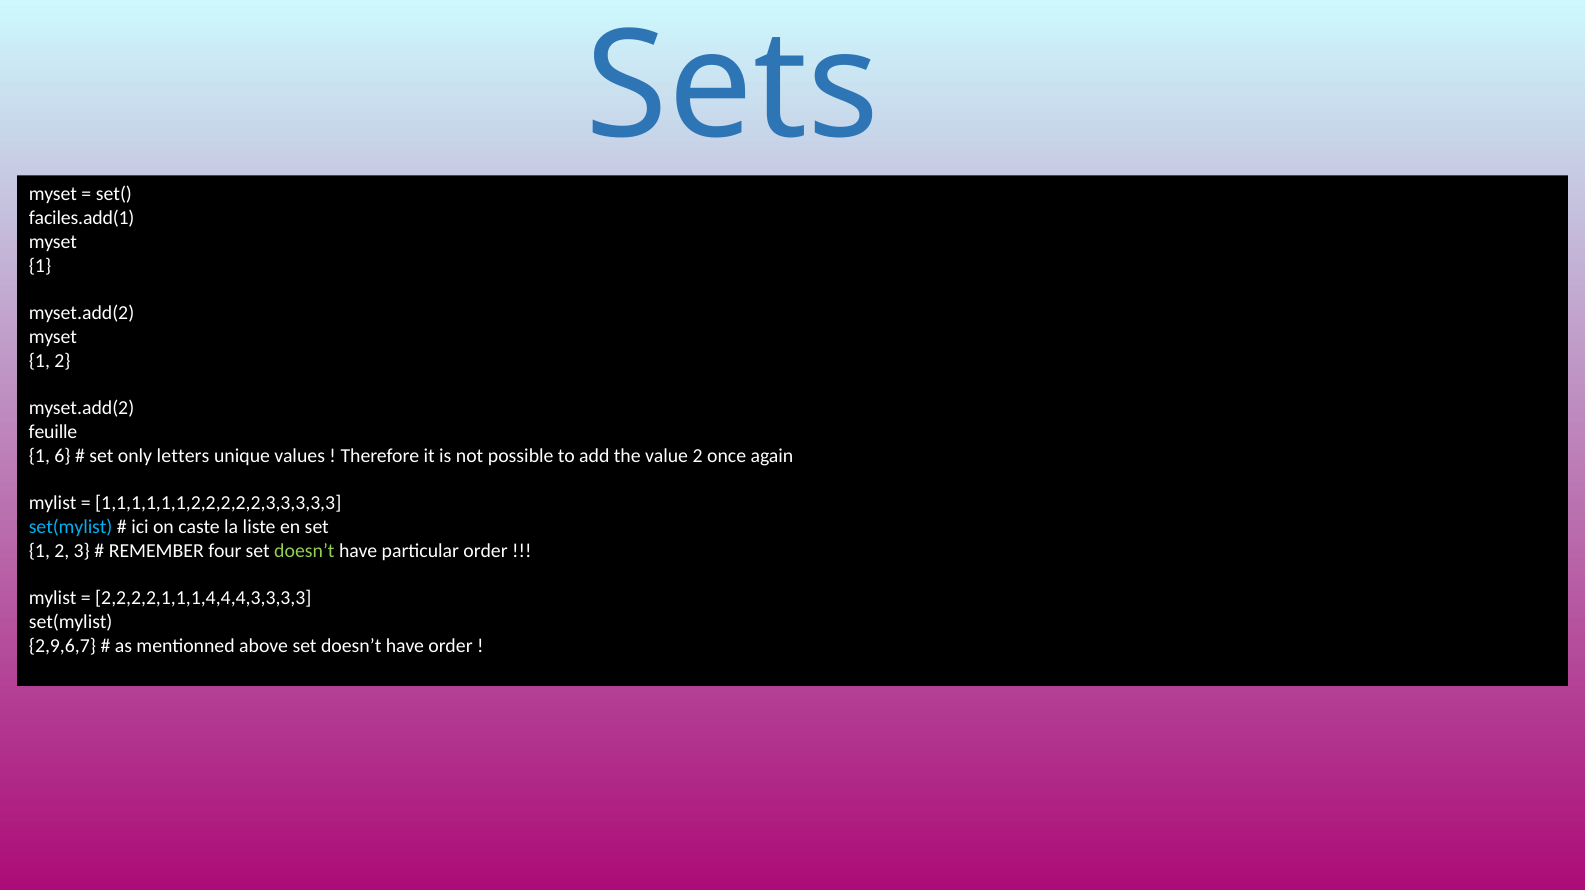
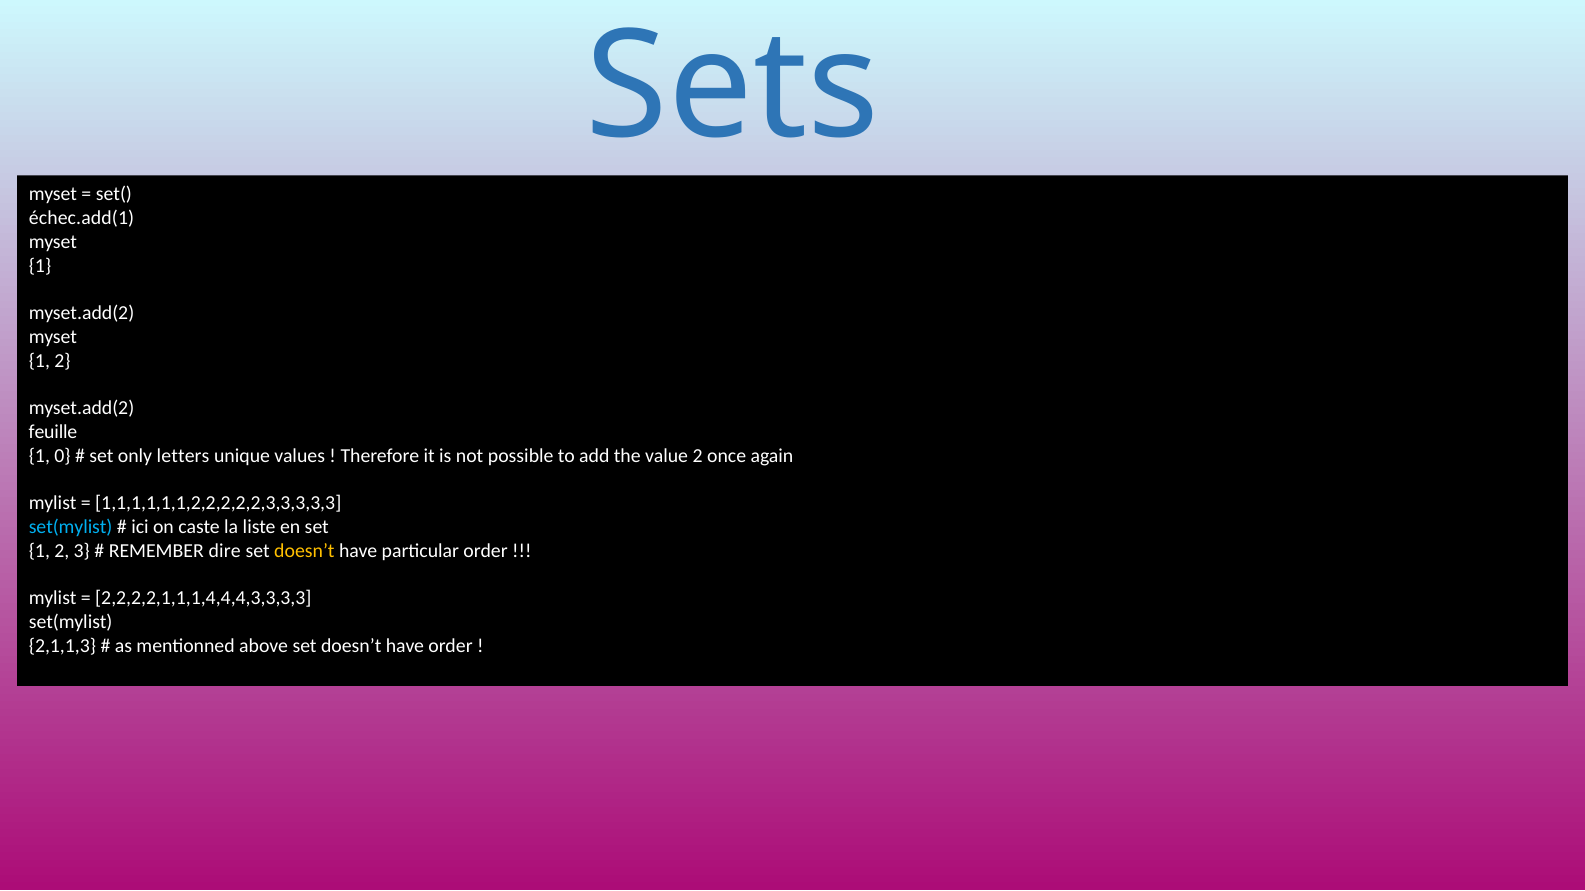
faciles.add(1: faciles.add(1 -> échec.add(1
6: 6 -> 0
four: four -> dire
doesn’t at (304, 551) colour: light green -> yellow
2,9,6,7: 2,9,6,7 -> 2,1,1,3
